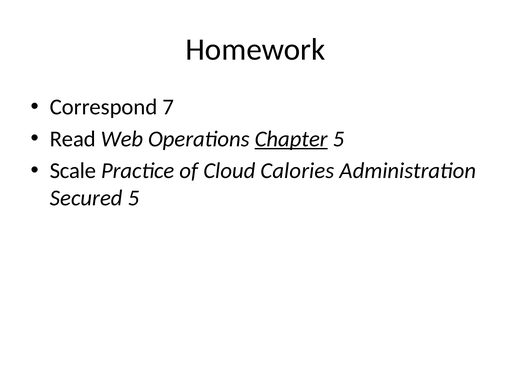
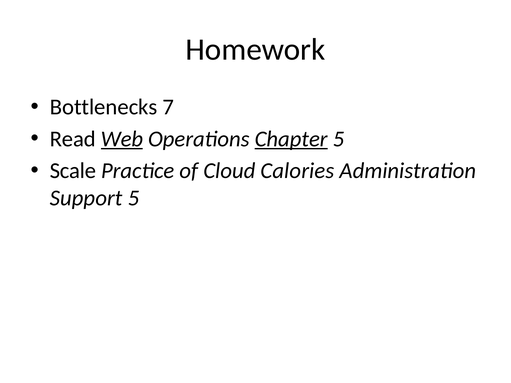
Correspond: Correspond -> Bottlenecks
Web underline: none -> present
Secured: Secured -> Support
